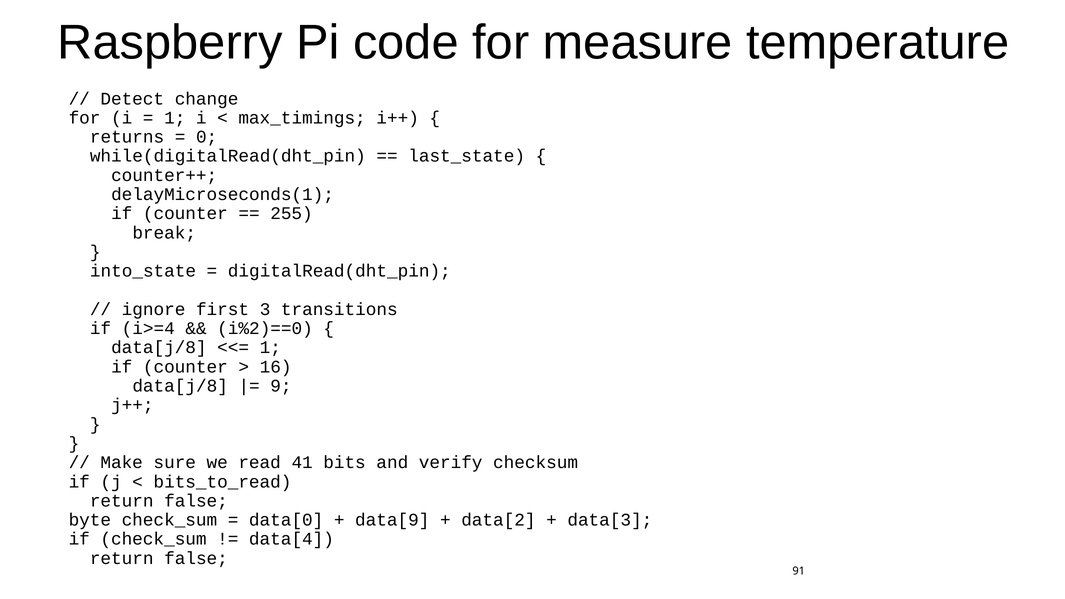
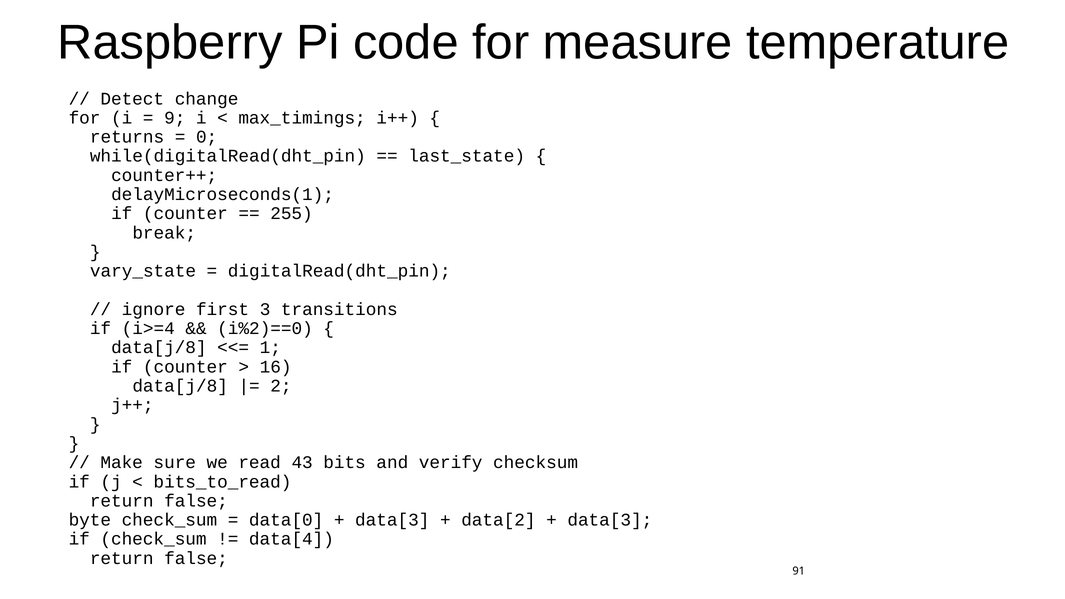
1 at (175, 118): 1 -> 9
into_state: into_state -> vary_state
9: 9 -> 2
41: 41 -> 43
data[9 at (392, 520): data[9 -> data[3
